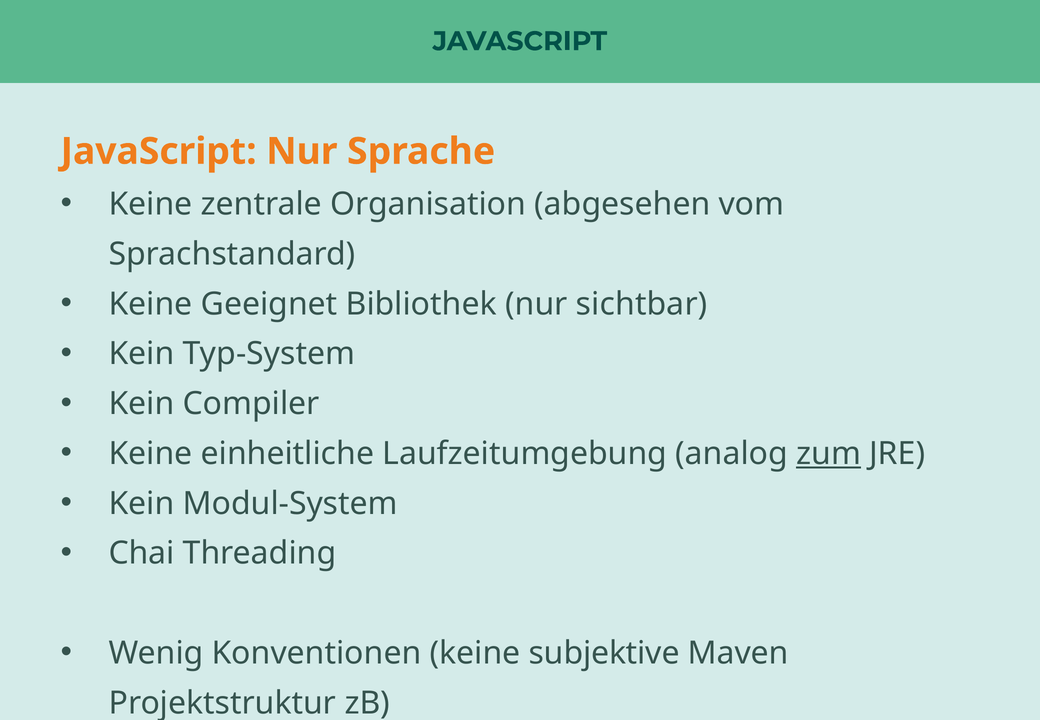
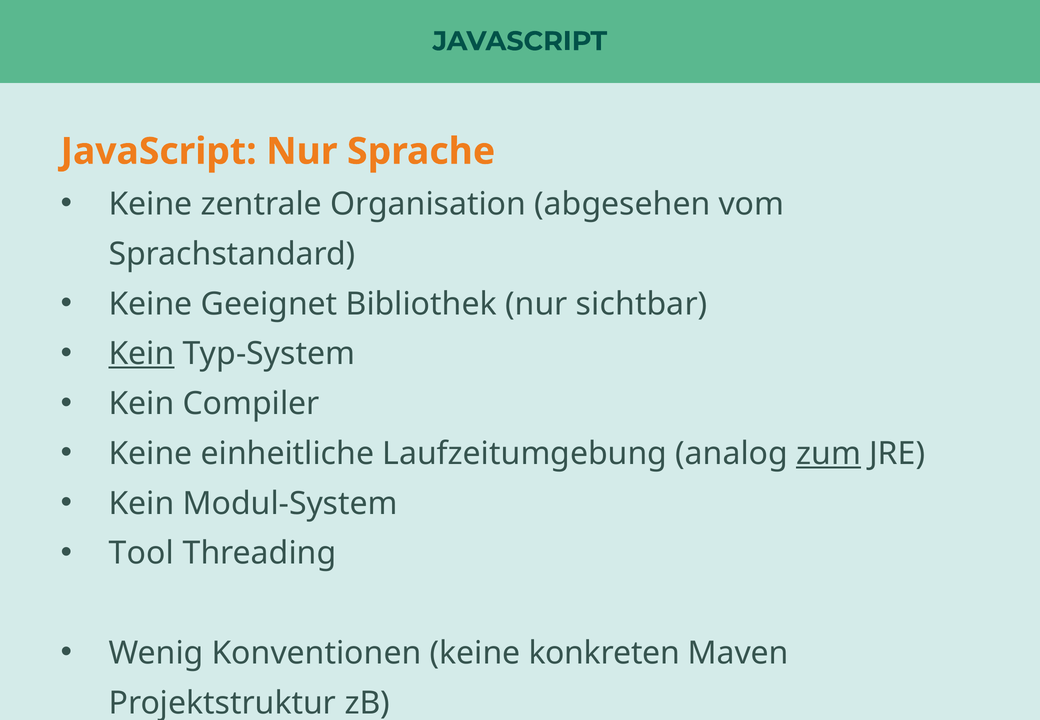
Kein at (142, 354) underline: none -> present
Chai: Chai -> Tool
subjektive: subjektive -> konkreten
